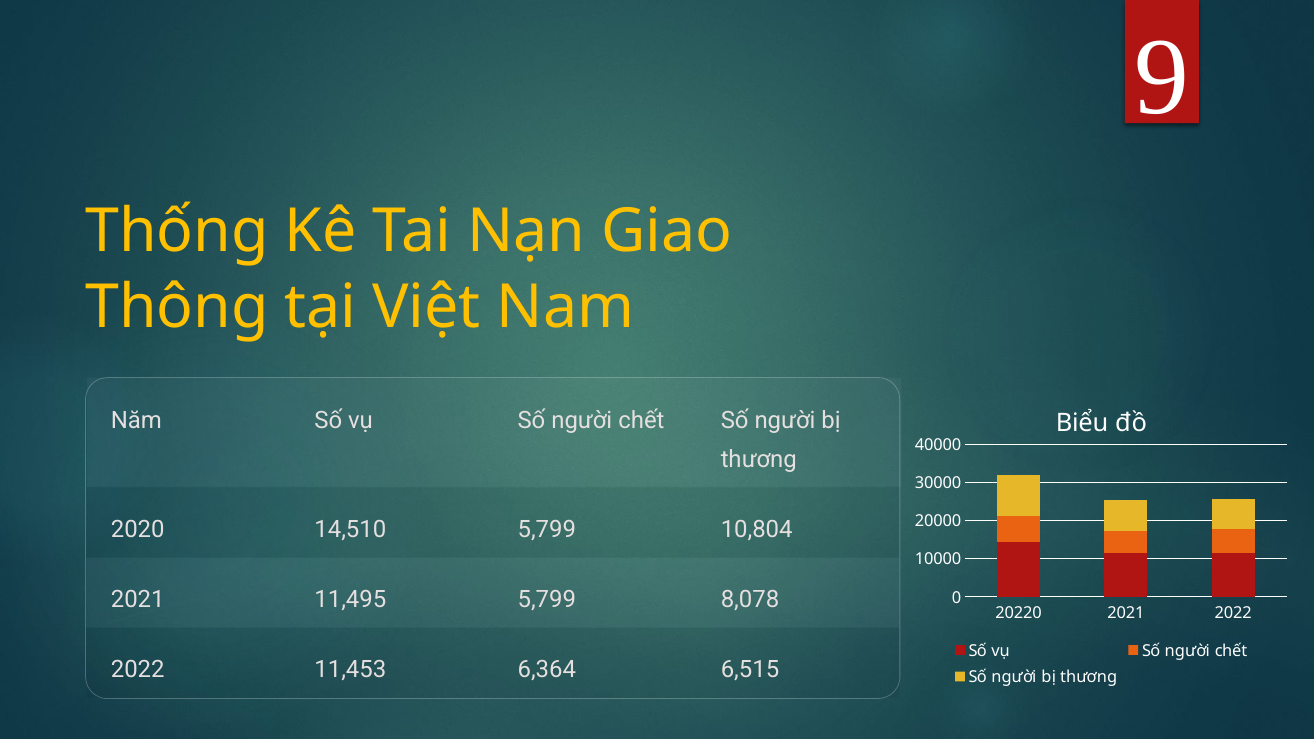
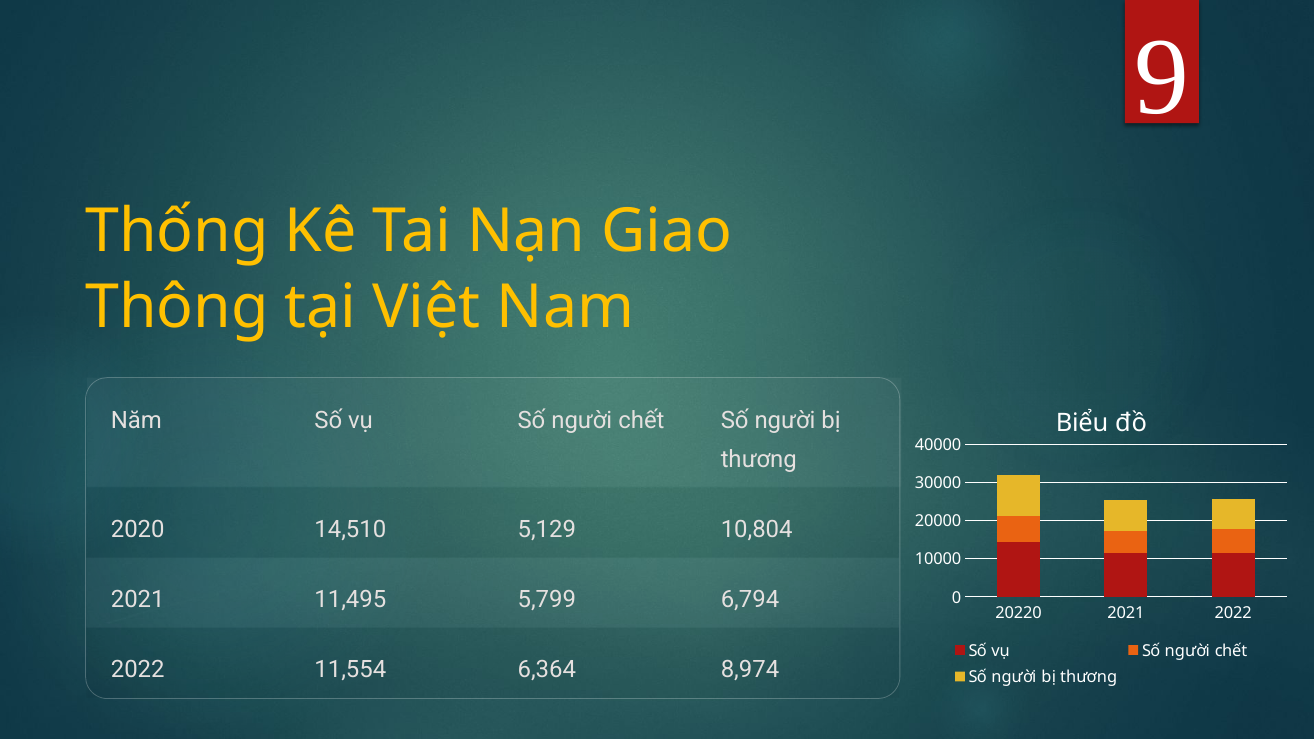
14,510 5,799: 5,799 -> 5,129
8,078: 8,078 -> 6,794
11,453: 11,453 -> 11,554
6,515: 6,515 -> 8,974
